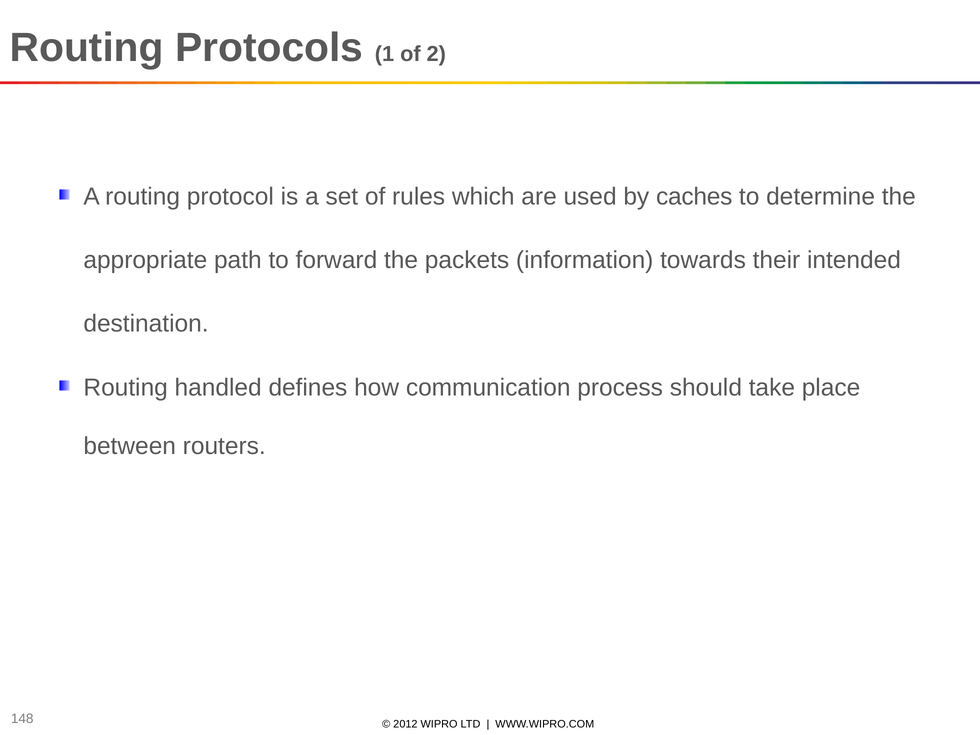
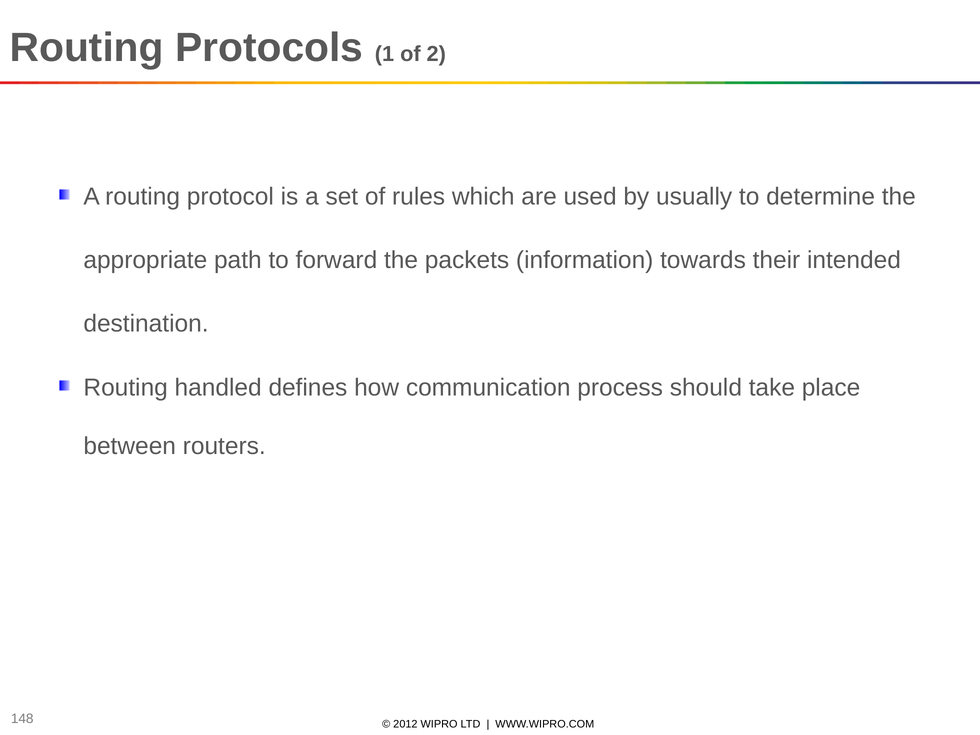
caches: caches -> usually
